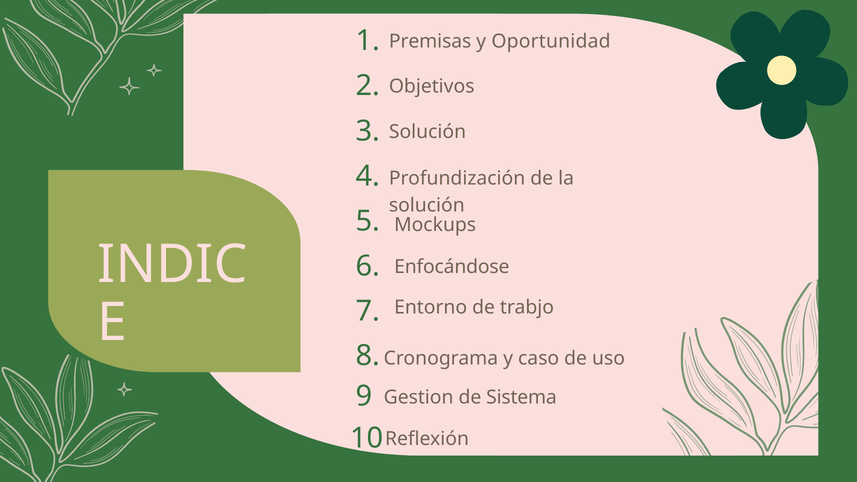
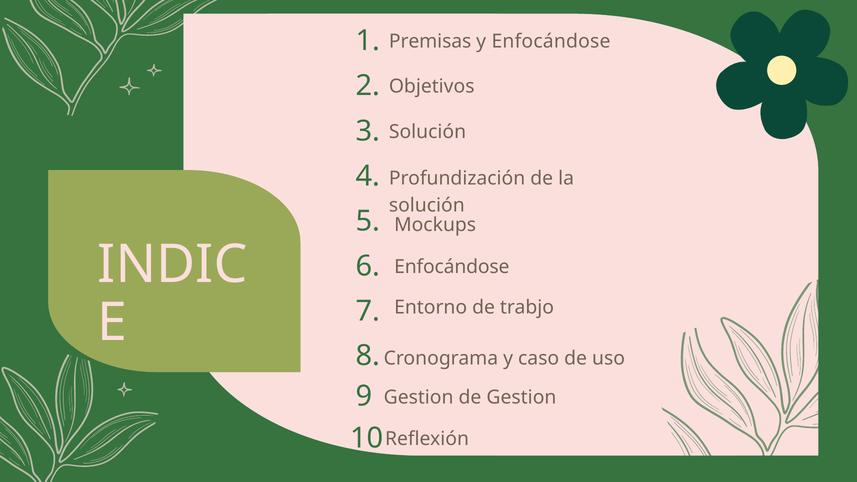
y Oportunidad: Oportunidad -> Enfocándose
de Sistema: Sistema -> Gestion
